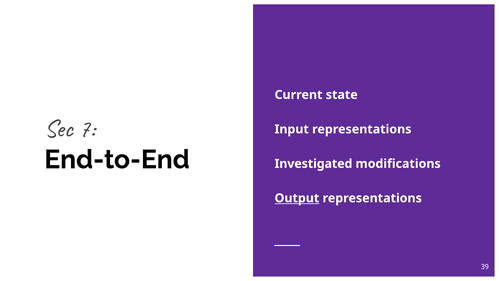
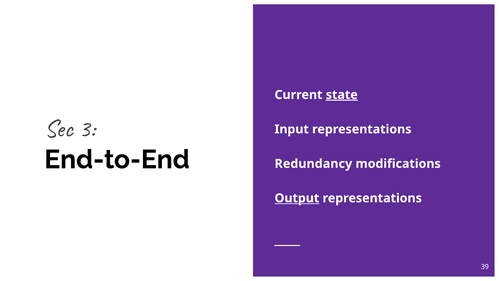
state underline: none -> present
7: 7 -> 3
Investigated: Investigated -> Redundancy
